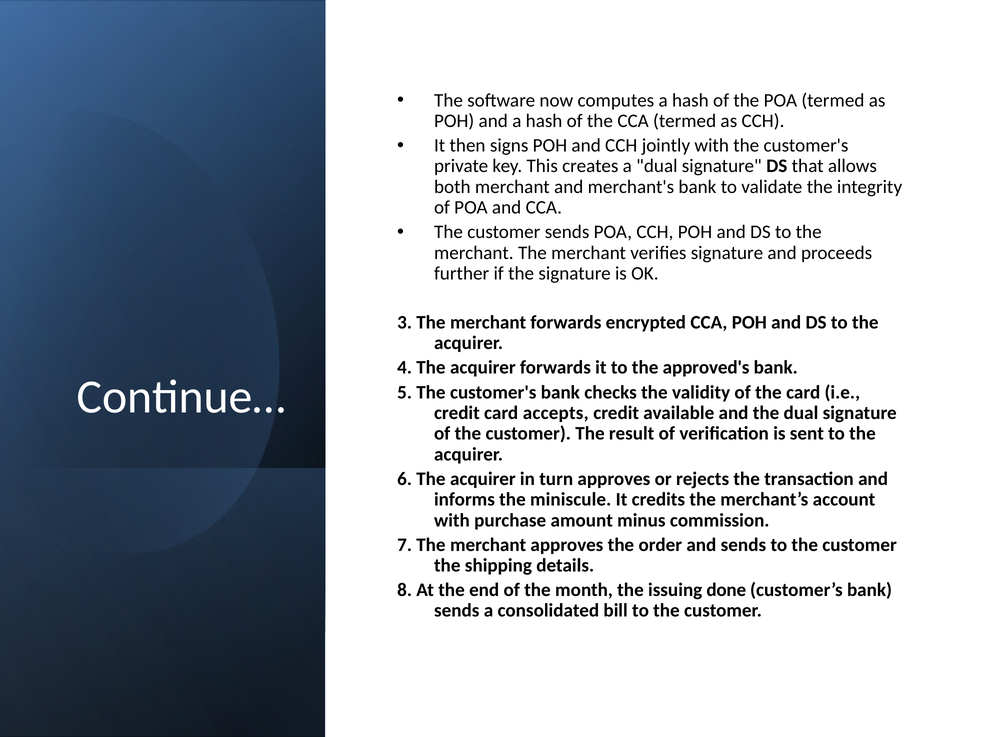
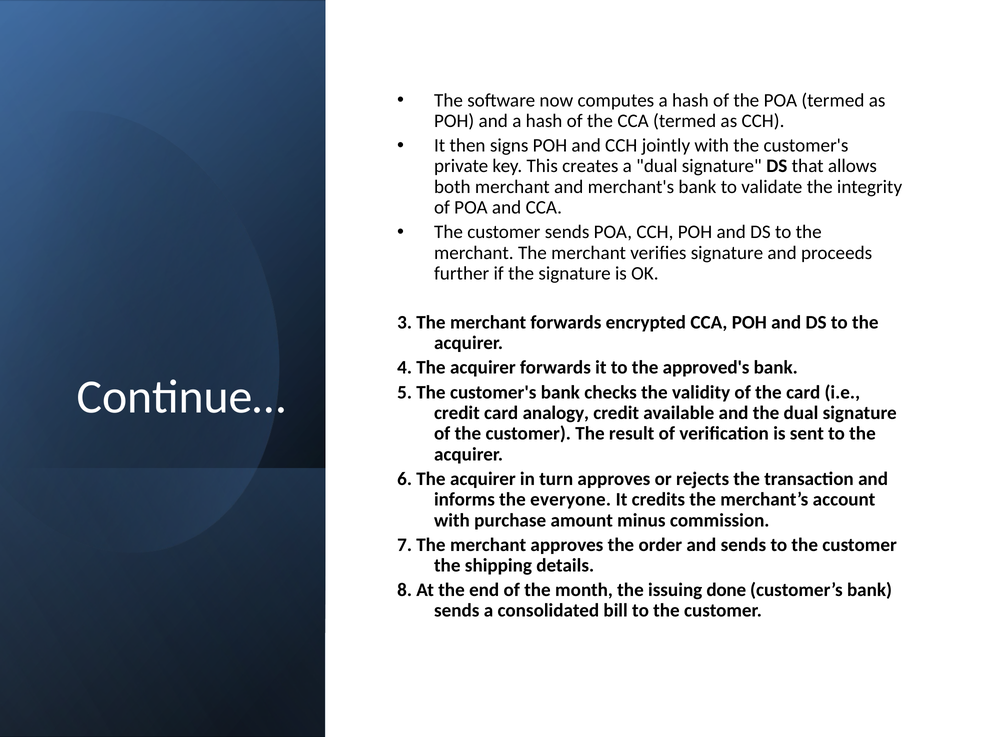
accepts: accepts -> analogy
miniscule: miniscule -> everyone
